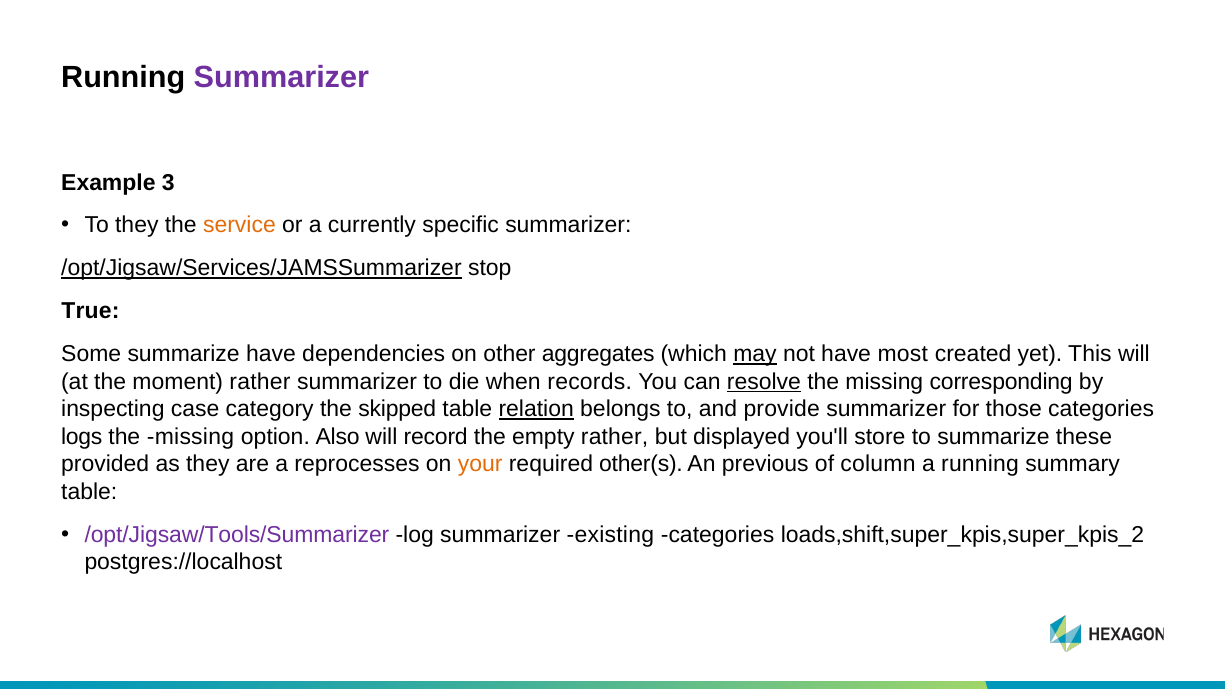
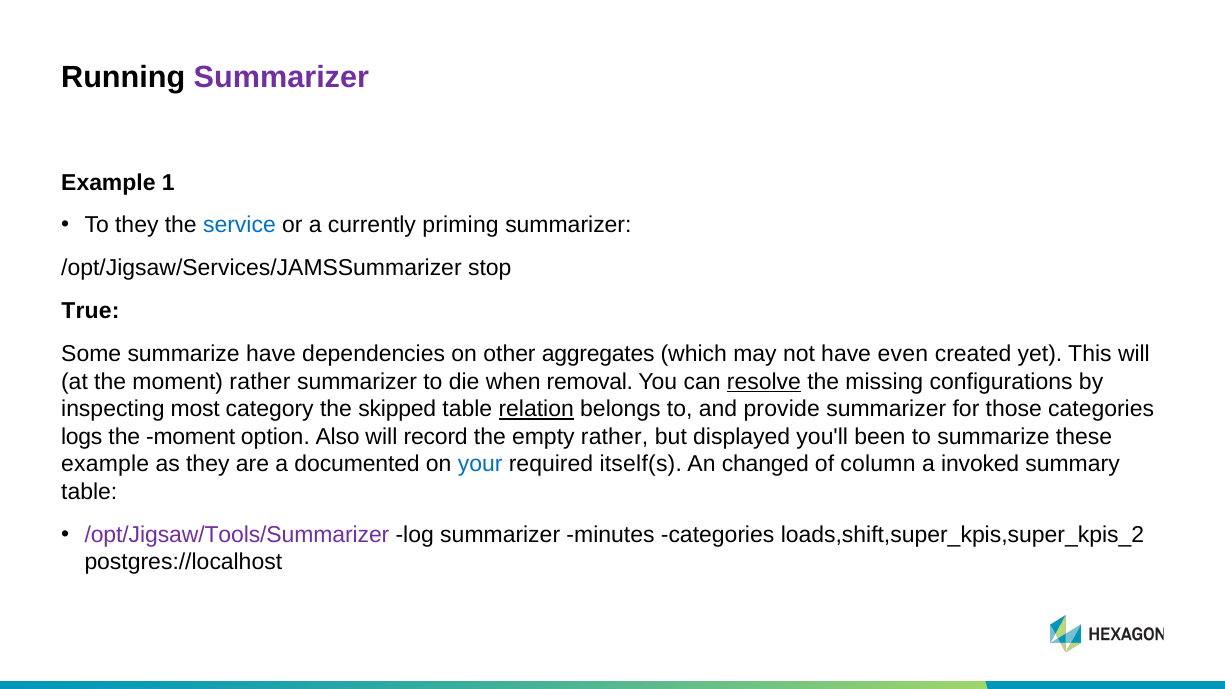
3: 3 -> 1
service colour: orange -> blue
specific: specific -> priming
/opt/Jigsaw/Services/JAMSSummarizer underline: present -> none
may underline: present -> none
most: most -> even
records: records -> removal
corresponding: corresponding -> configurations
case: case -> most
missing at (190, 437): missing -> moment
store: store -> been
provided at (105, 464): provided -> example
reprocesses: reprocesses -> documented
your colour: orange -> blue
other(s: other(s -> itself(s
previous: previous -> changed
a running: running -> invoked
existing: existing -> minutes
